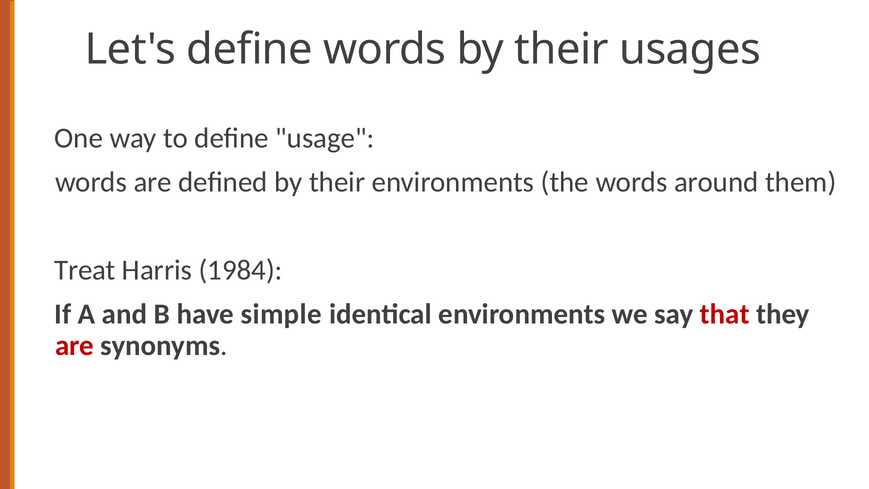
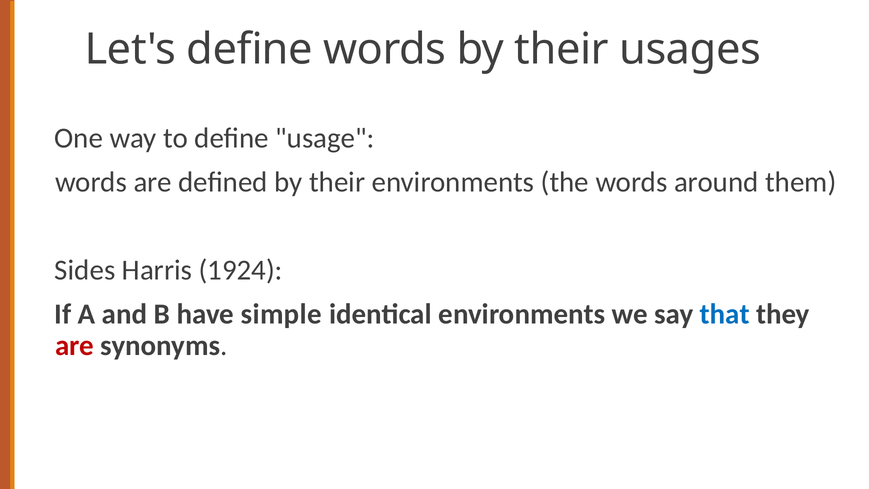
Treat: Treat -> Sides
1984: 1984 -> 1924
that colour: red -> blue
